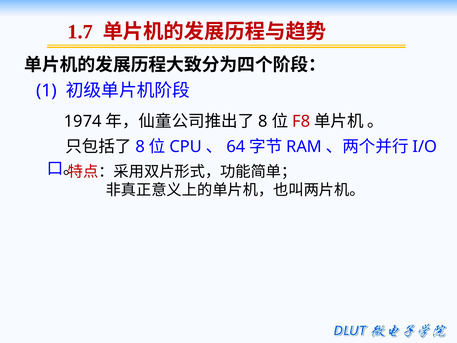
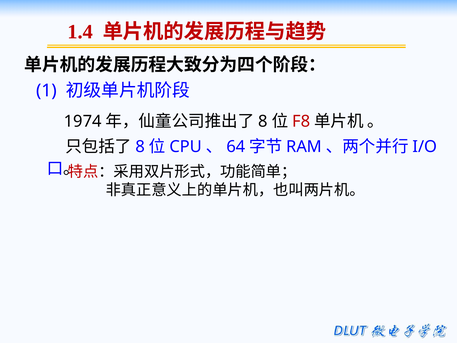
1.7: 1.7 -> 1.4
